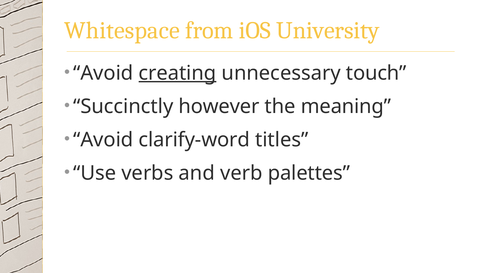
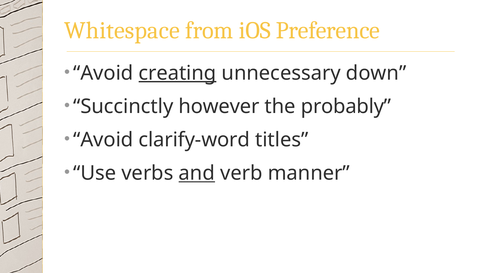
University: University -> Preference
touch: touch -> down
meaning: meaning -> probably
and underline: none -> present
palettes: palettes -> manner
